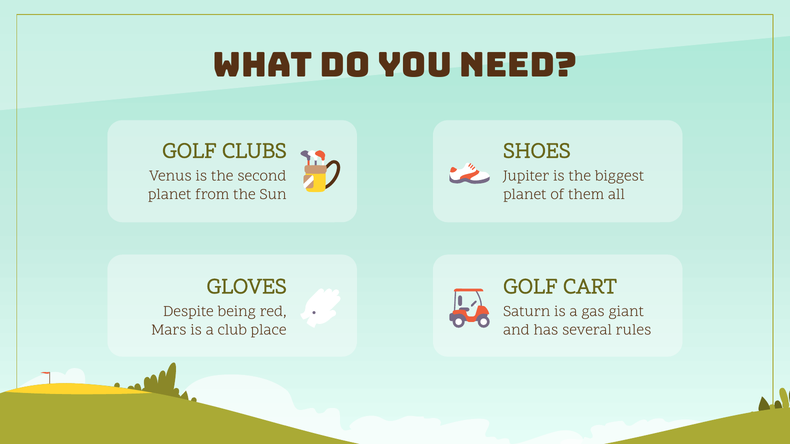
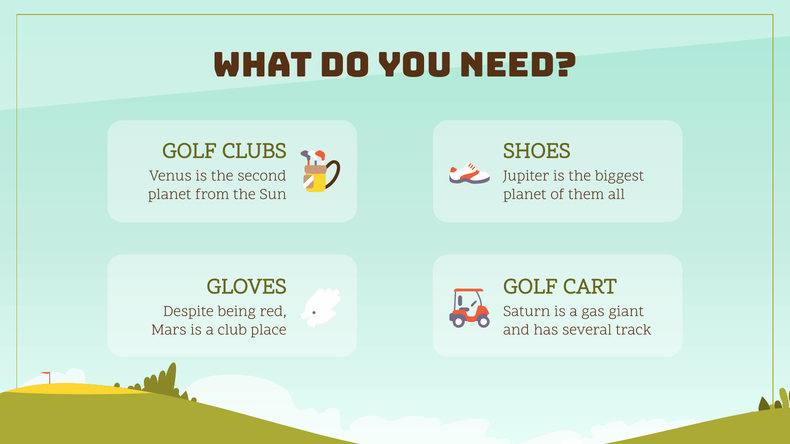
rules: rules -> track
